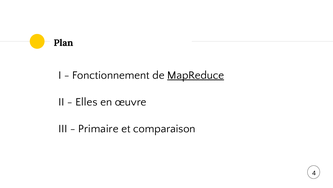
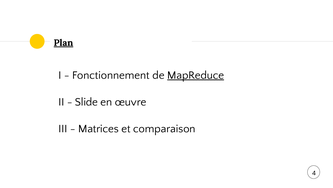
Plan underline: none -> present
Elles: Elles -> Slide
Primaire: Primaire -> Matrices
